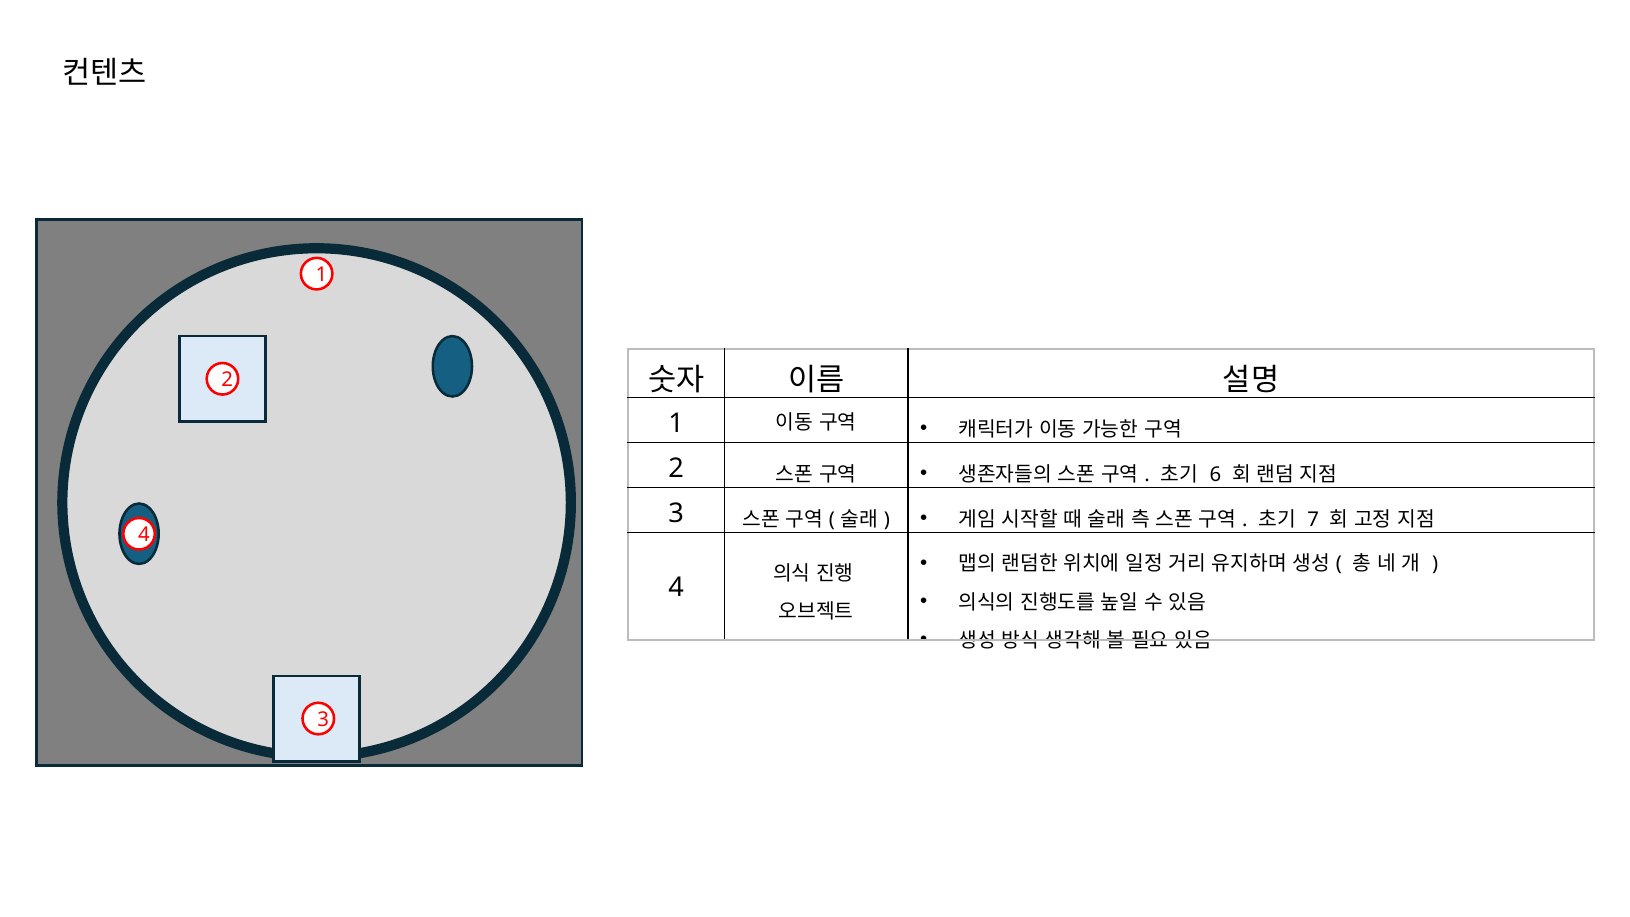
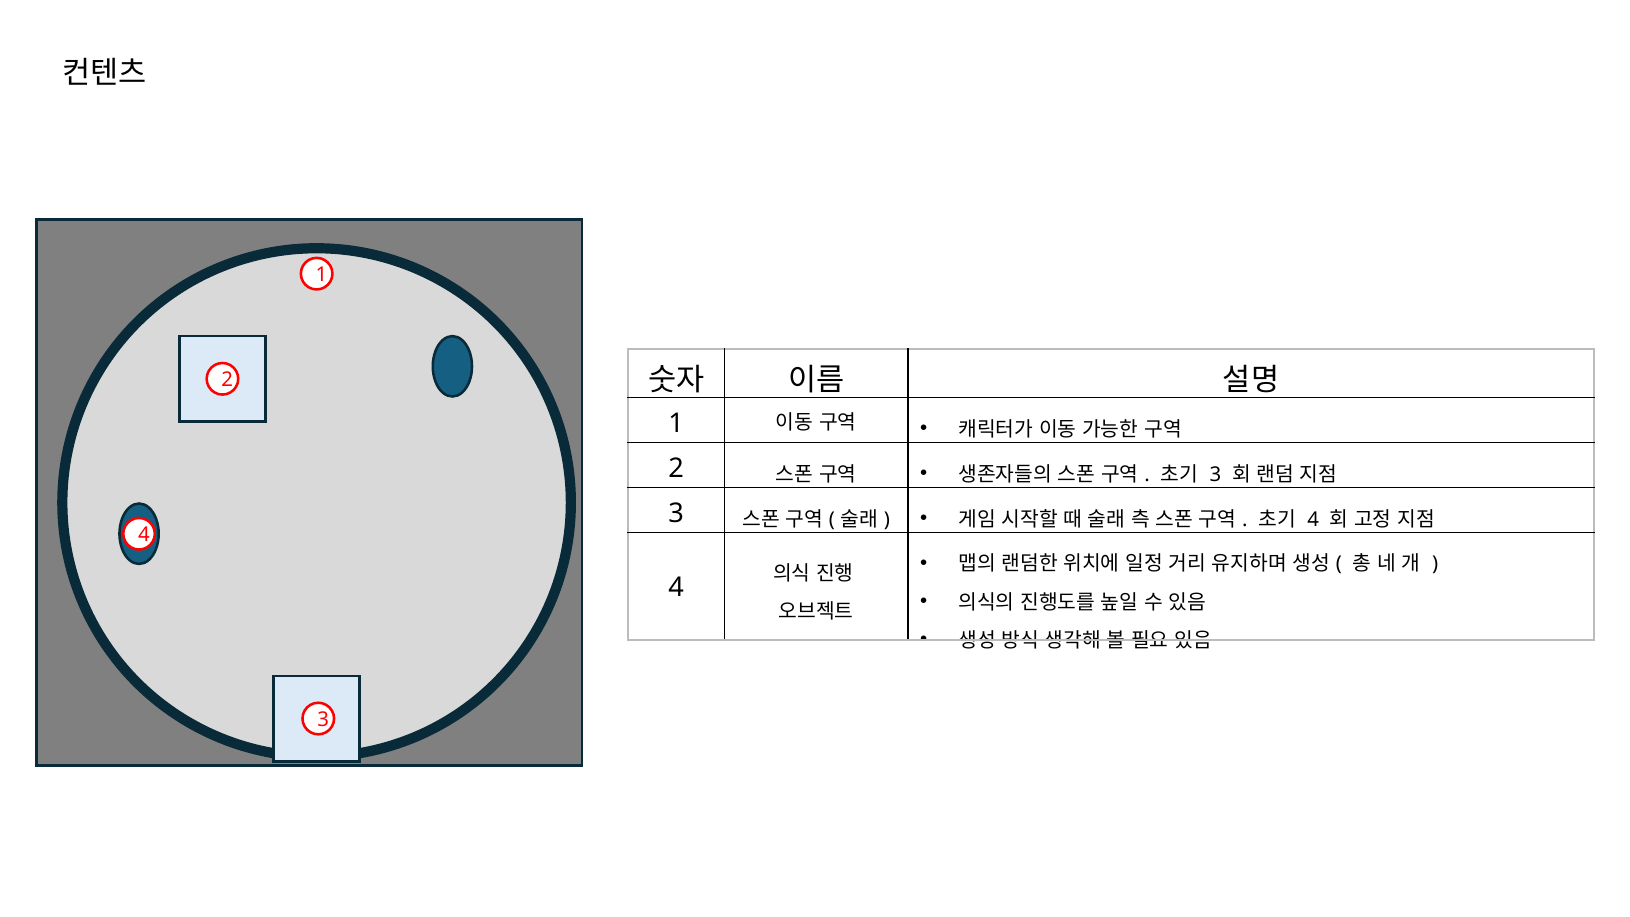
6 at (1215, 474): 6 -> 3
7 at (1313, 519): 7 -> 4
